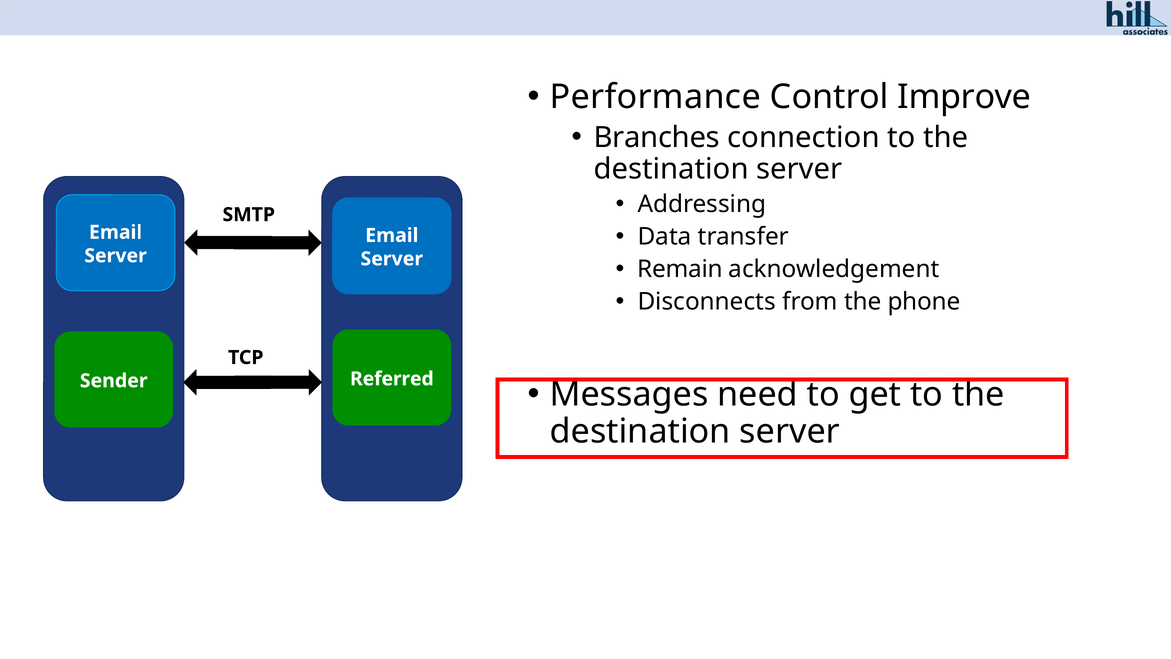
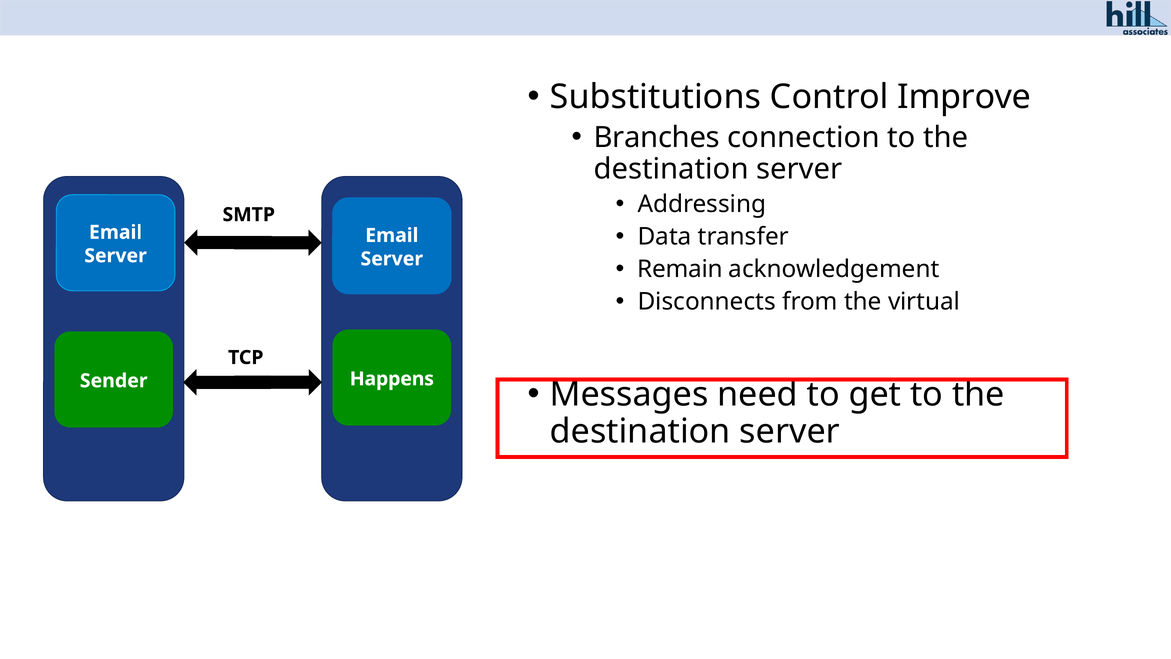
Performance: Performance -> Substitutions
phone: phone -> virtual
Referred: Referred -> Happens
